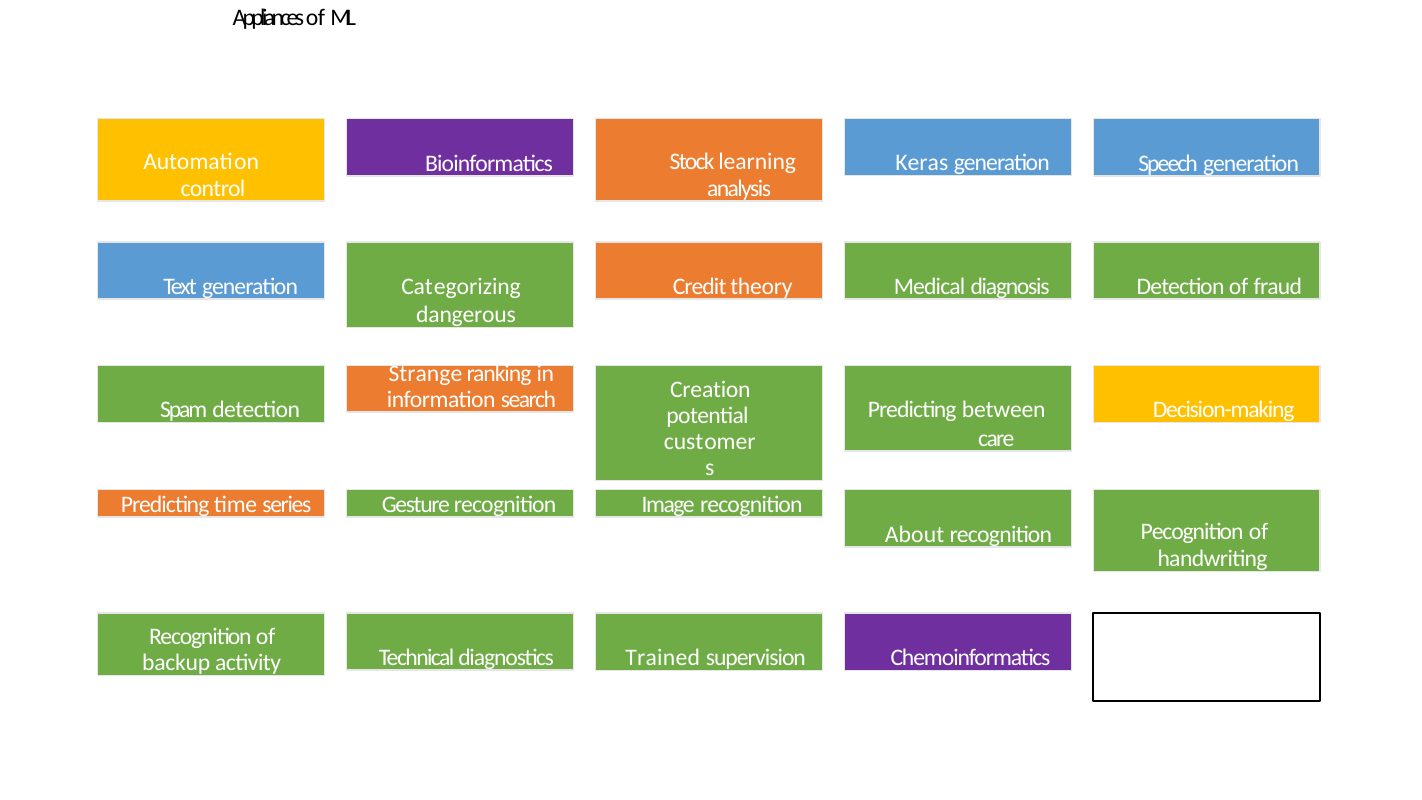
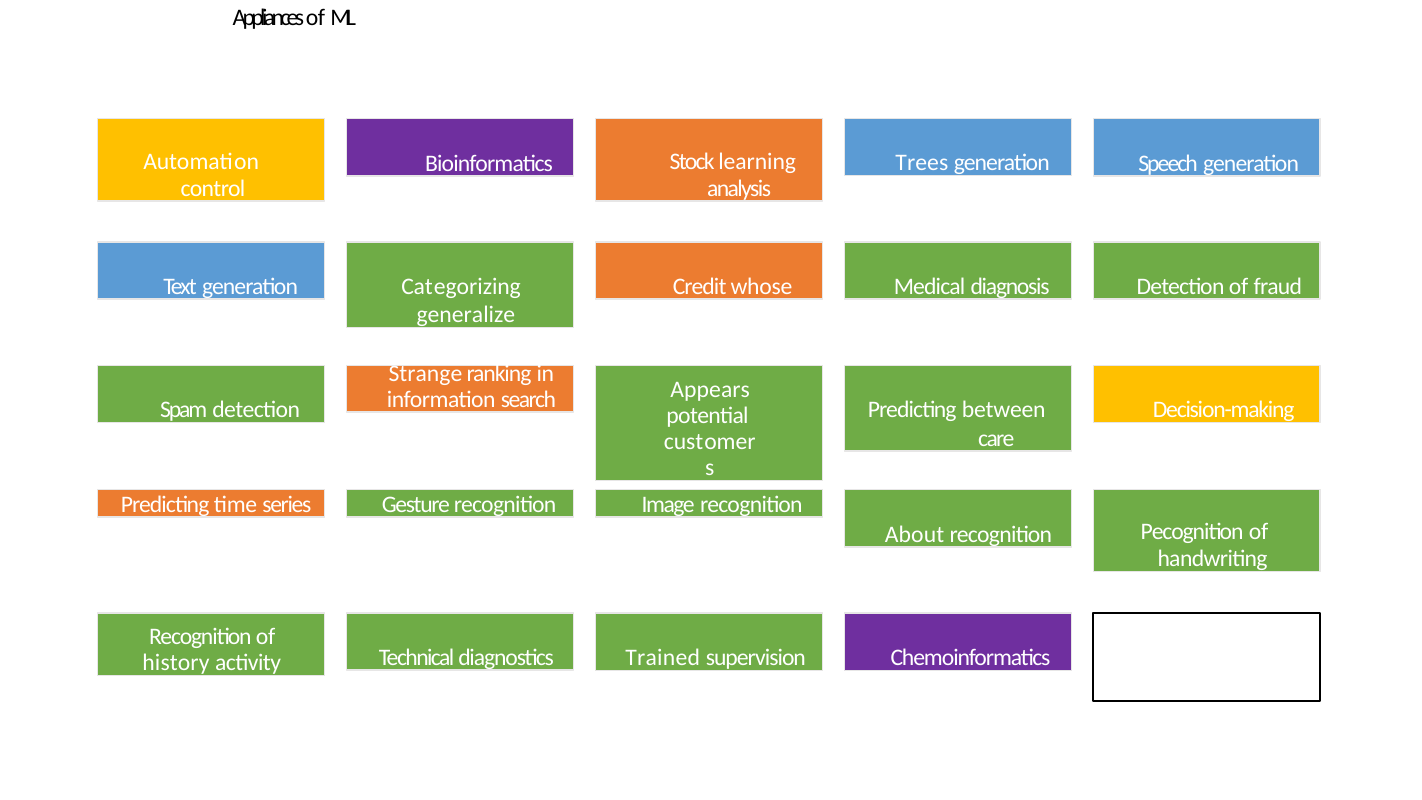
Keras: Keras -> Trees
theory: theory -> whose
dangerous: dangerous -> generalize
Creation: Creation -> Appears
backup: backup -> history
